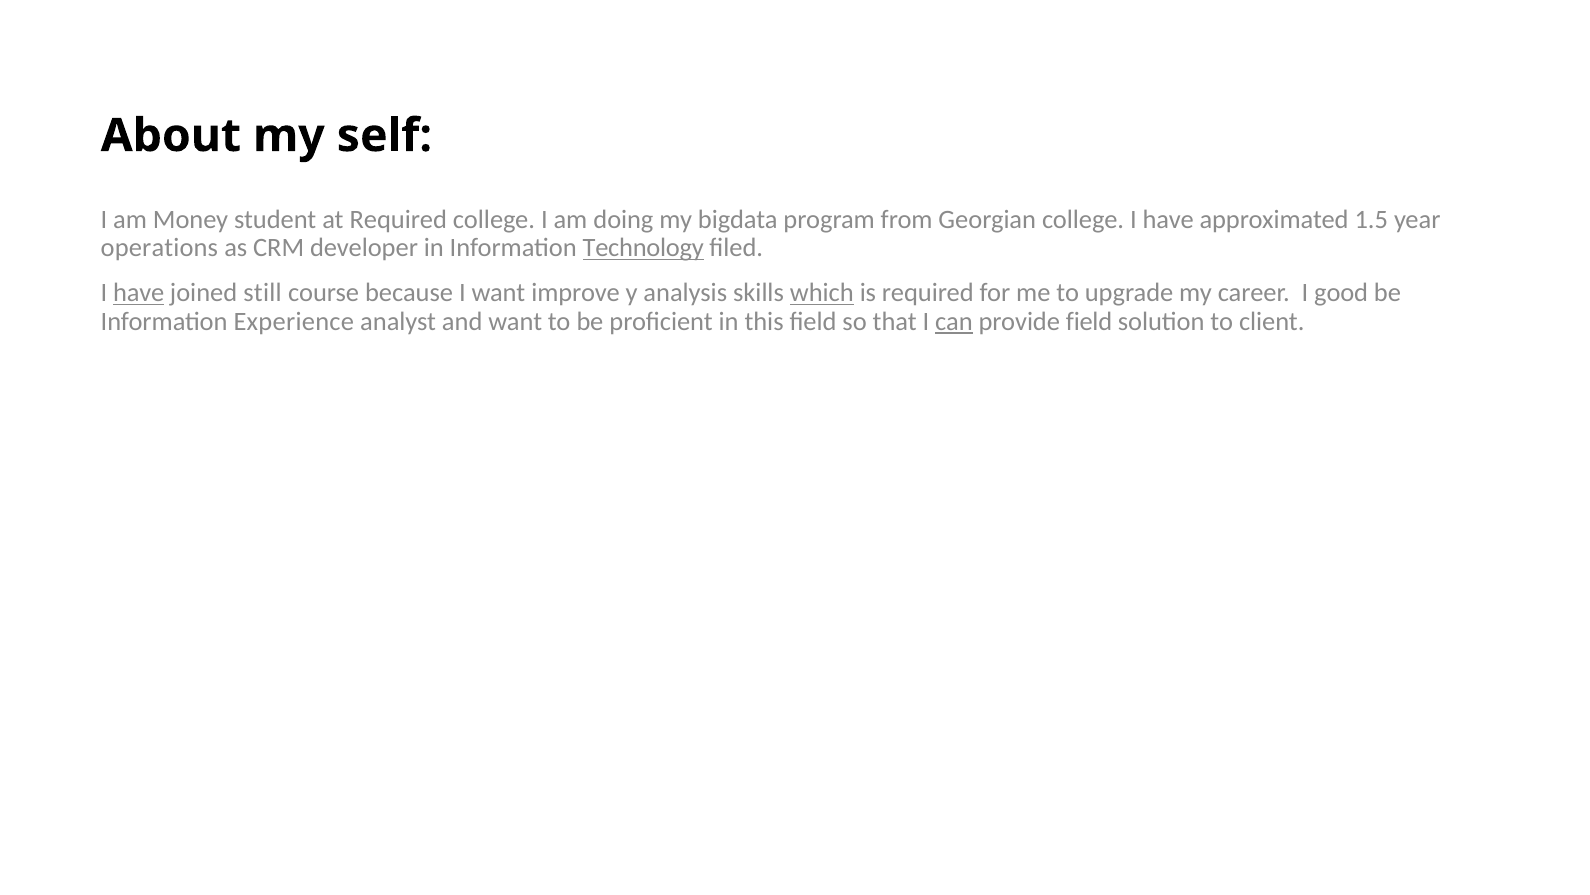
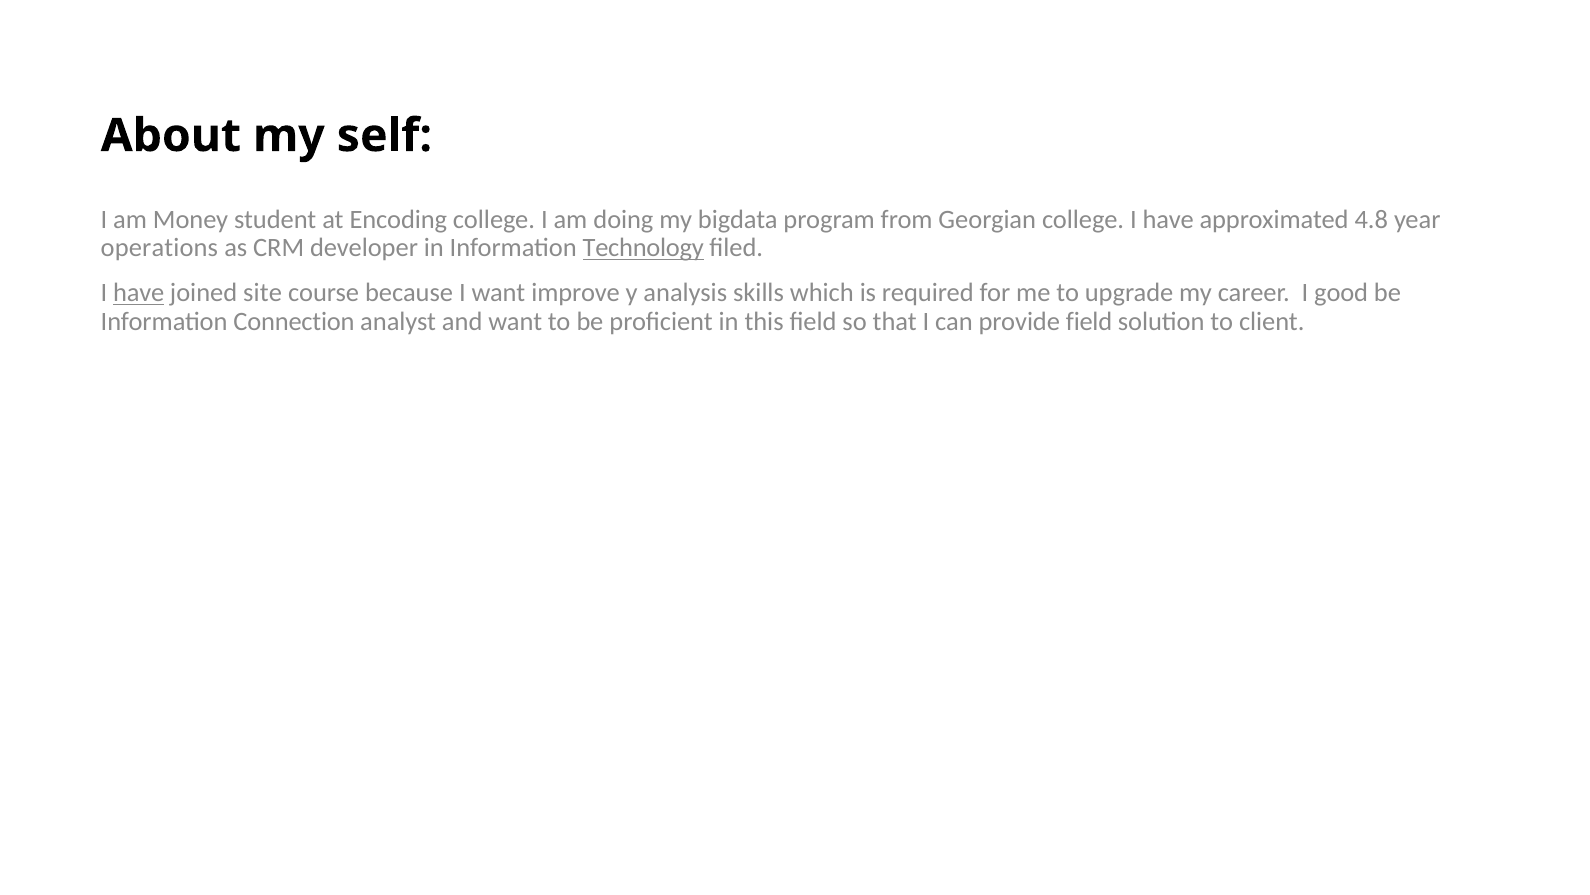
at Required: Required -> Encoding
1.5: 1.5 -> 4.8
still: still -> site
which underline: present -> none
Experience: Experience -> Connection
can underline: present -> none
